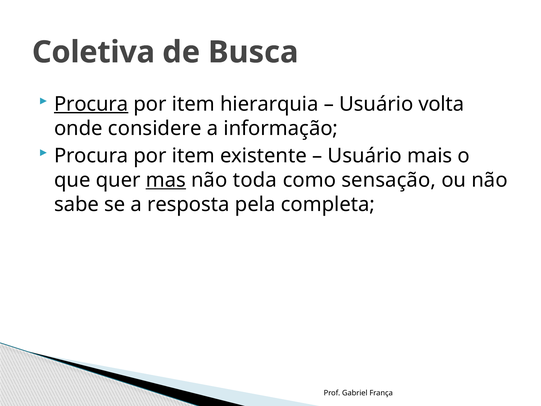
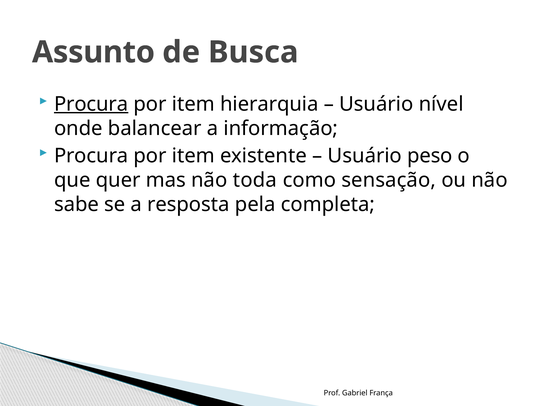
Coletiva: Coletiva -> Assunto
volta: volta -> nível
considere: considere -> balancear
mais: mais -> peso
mas underline: present -> none
